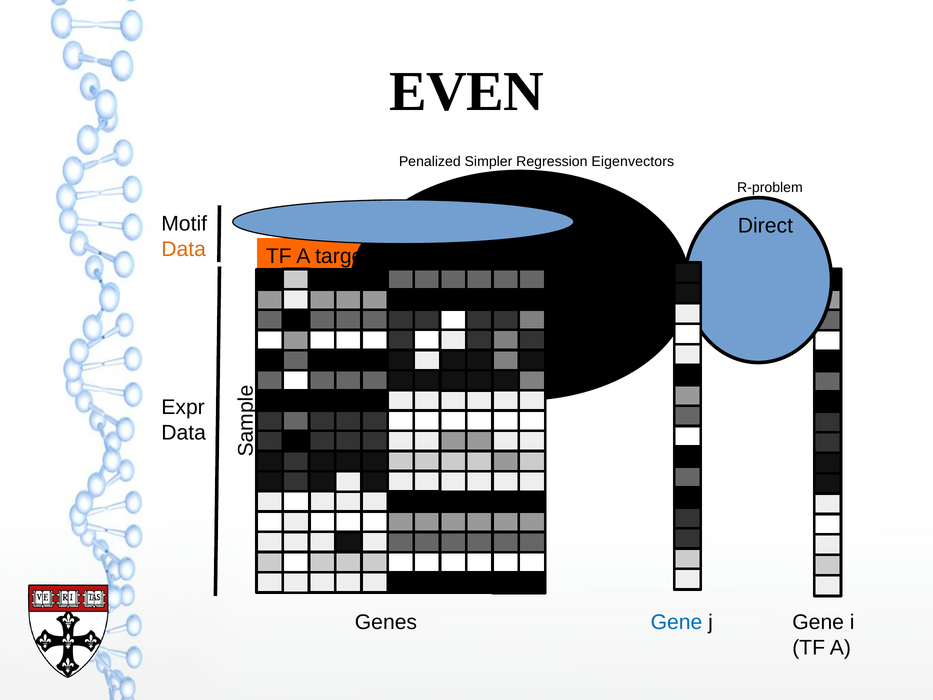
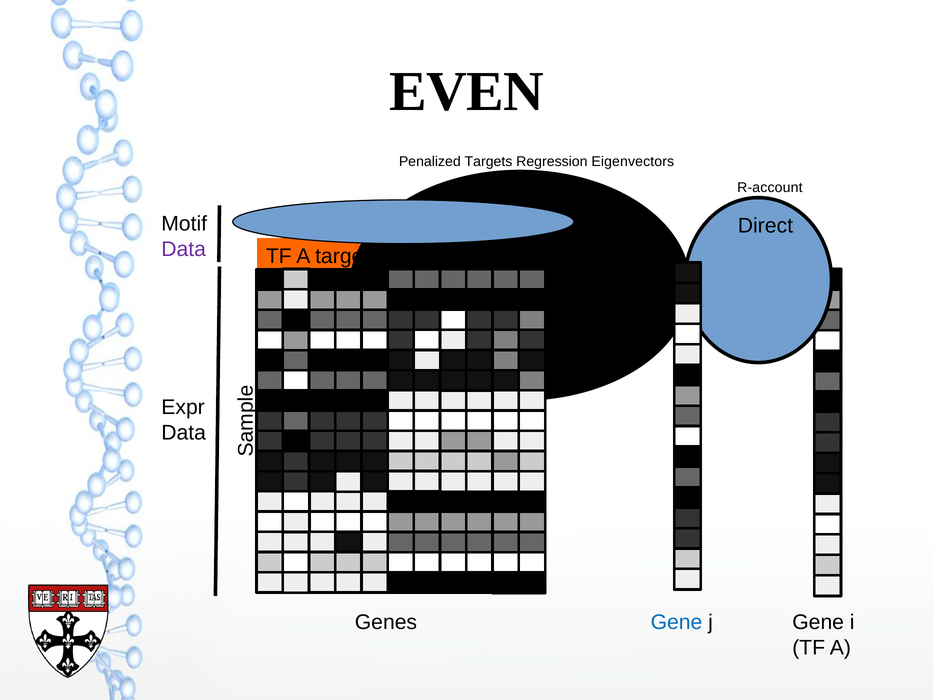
Penalized Simpler: Simpler -> Targets
R-problem: R-problem -> R-account
Data at (184, 249) colour: orange -> purple
